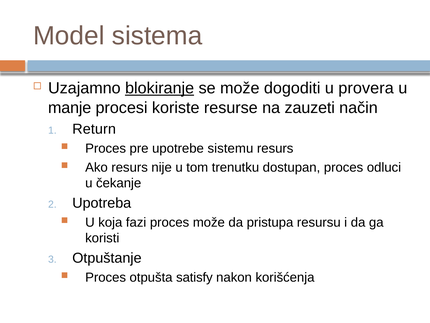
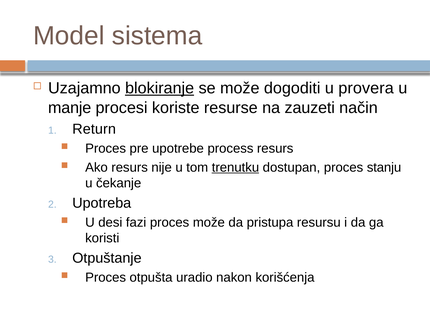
sistemu: sistemu -> process
trenutku underline: none -> present
odluci: odluci -> stanju
koja: koja -> desi
satisfy: satisfy -> uradio
